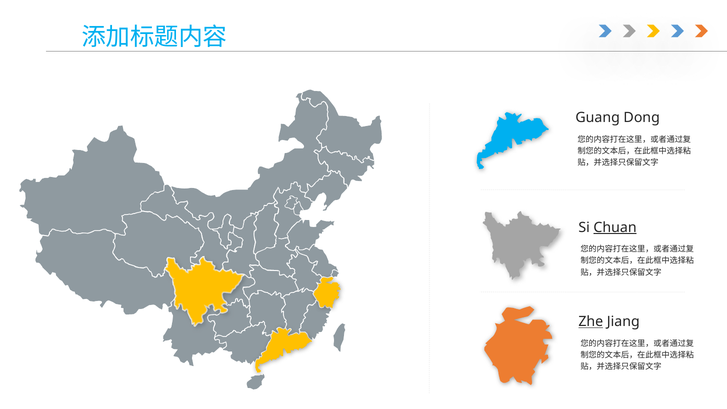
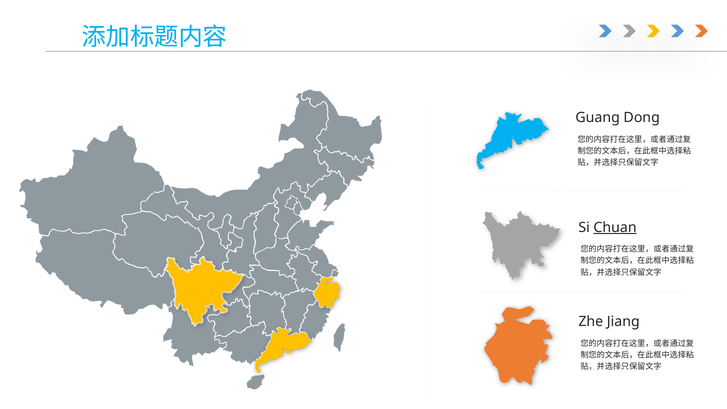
Zhe underline: present -> none
